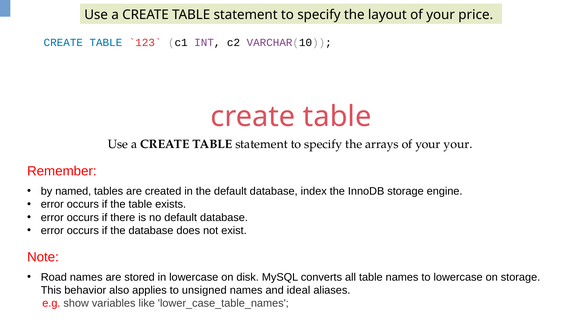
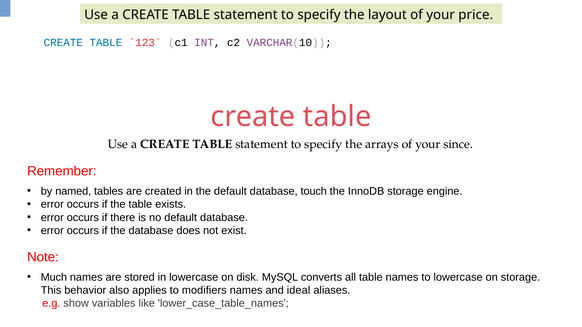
your your: your -> since
index: index -> touch
Road: Road -> Much
unsigned: unsigned -> modifiers
